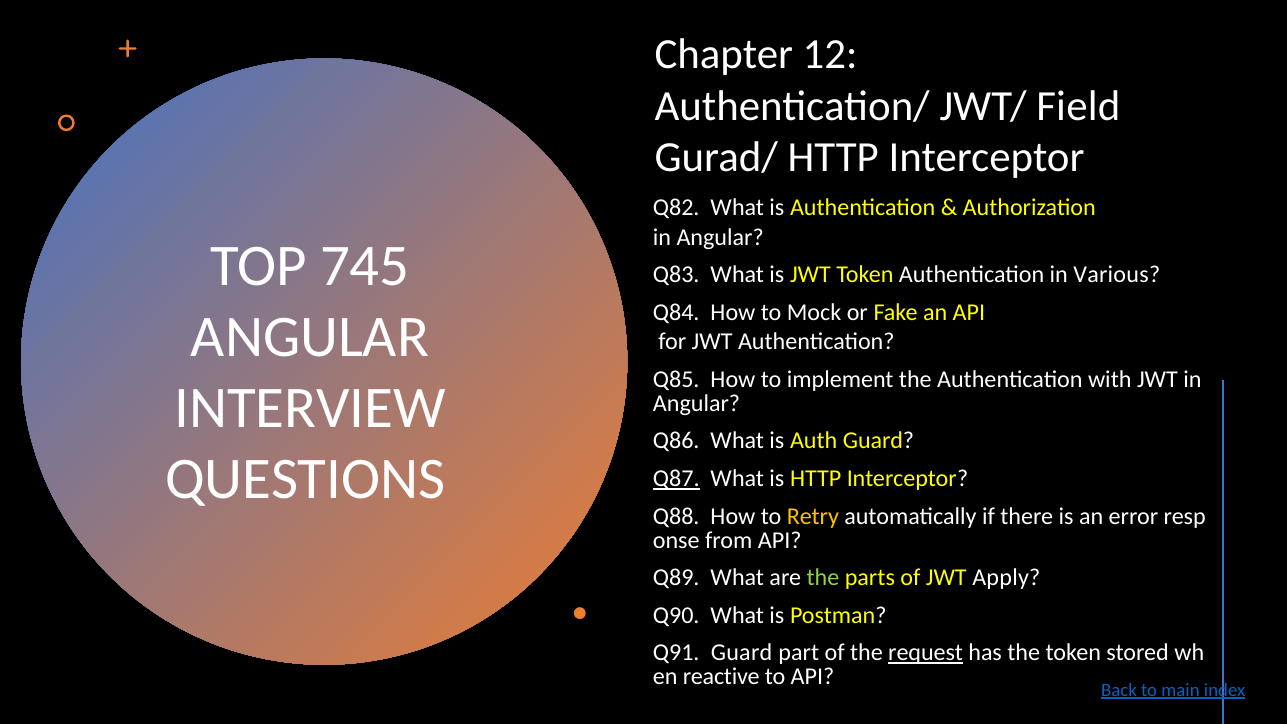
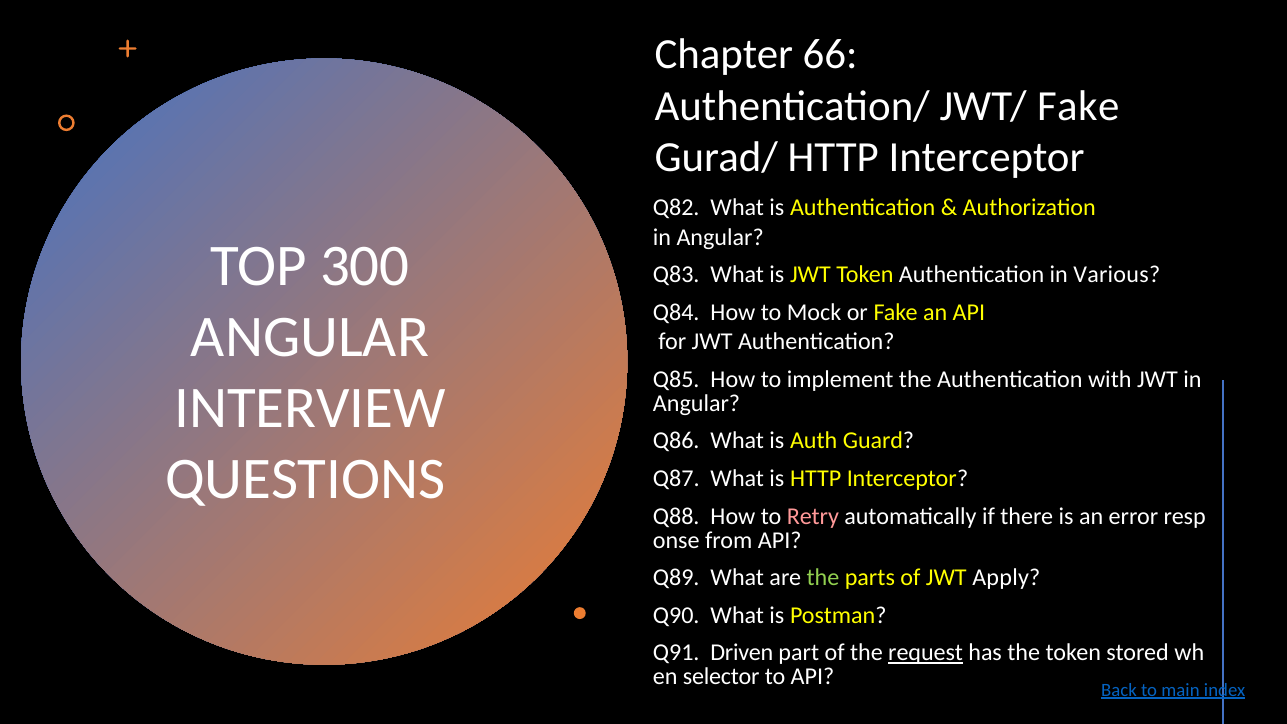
12: 12 -> 66
JWT/ Field: Field -> Fake
745: 745 -> 300
Q87 underline: present -> none
Retry colour: yellow -> pink
Q91 Guard: Guard -> Driven
reactive: reactive -> selector
